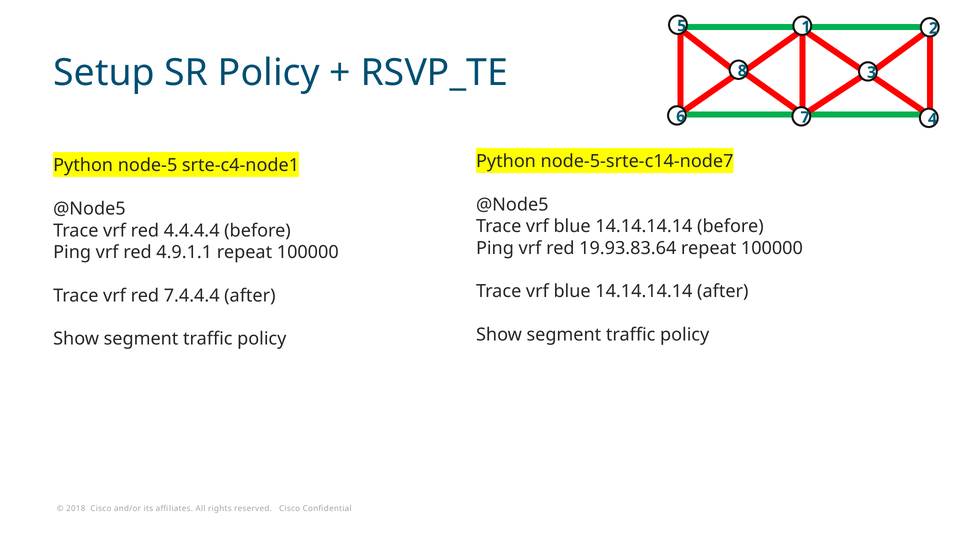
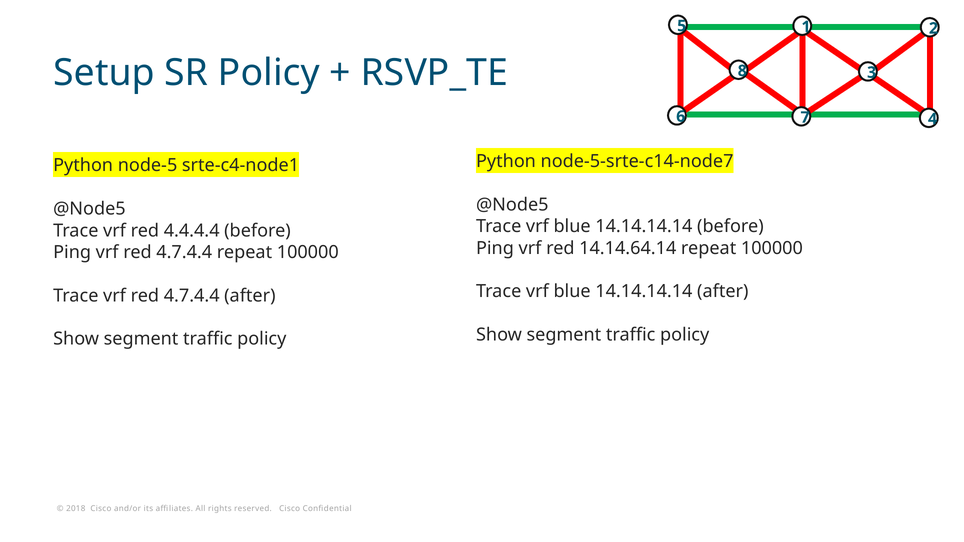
19.93.83.64: 19.93.83.64 -> 14.14.64.14
Ping vrf red 4.9.1.1: 4.9.1.1 -> 4.7.4.4
Trace vrf red 7.4.4.4: 7.4.4.4 -> 4.7.4.4
